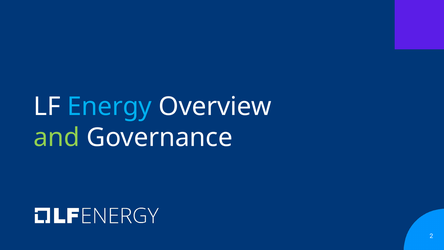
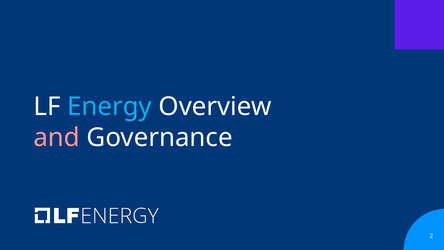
and colour: light green -> pink
